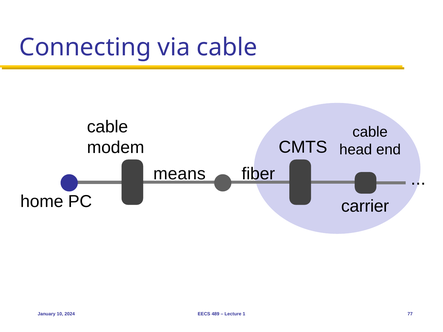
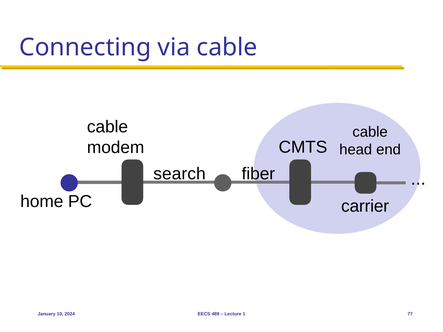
means: means -> search
